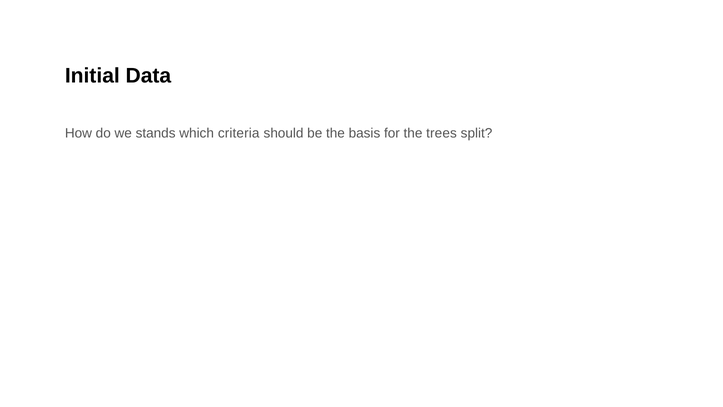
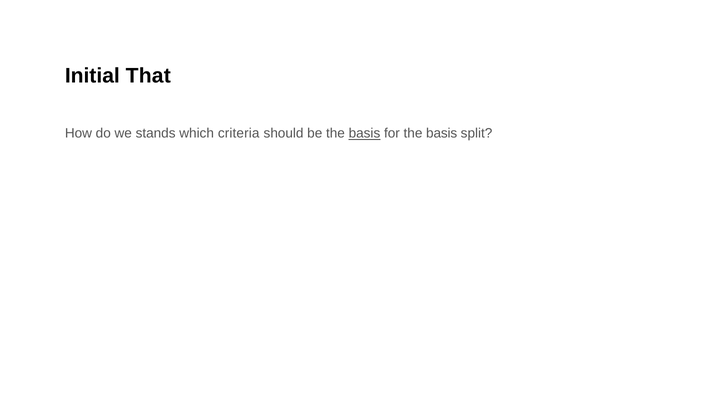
Data: Data -> That
basis at (364, 133) underline: none -> present
for the trees: trees -> basis
